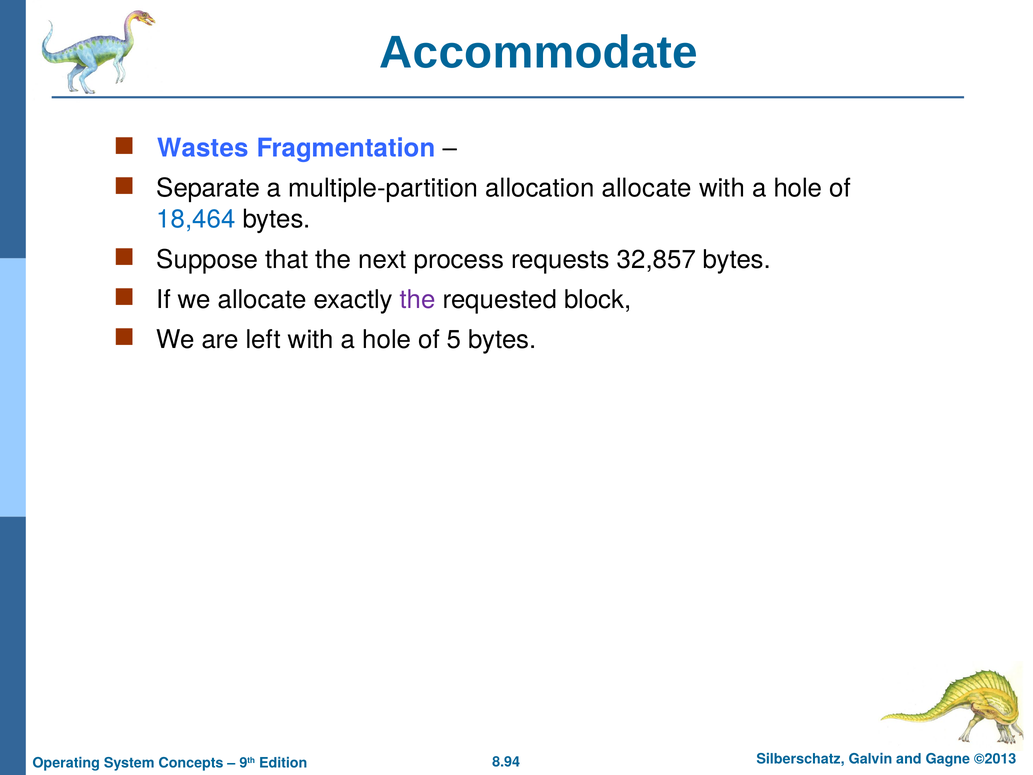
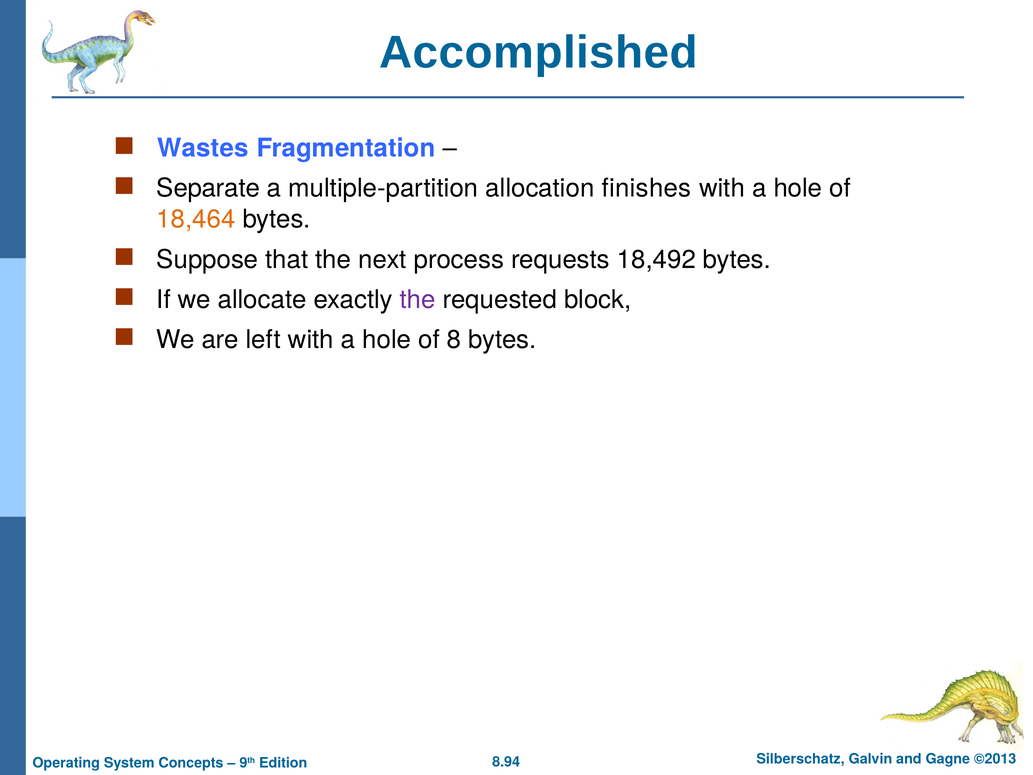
Accommodate: Accommodate -> Accomplished
allocation allocate: allocate -> finishes
18,464 colour: blue -> orange
32,857: 32,857 -> 18,492
5: 5 -> 8
